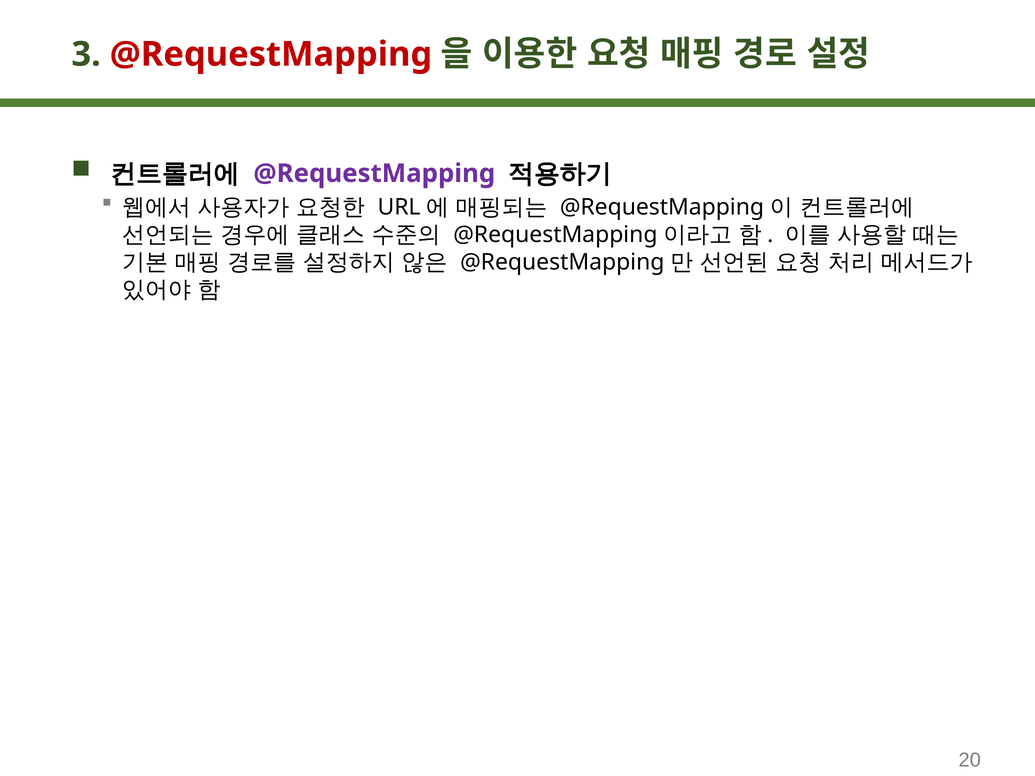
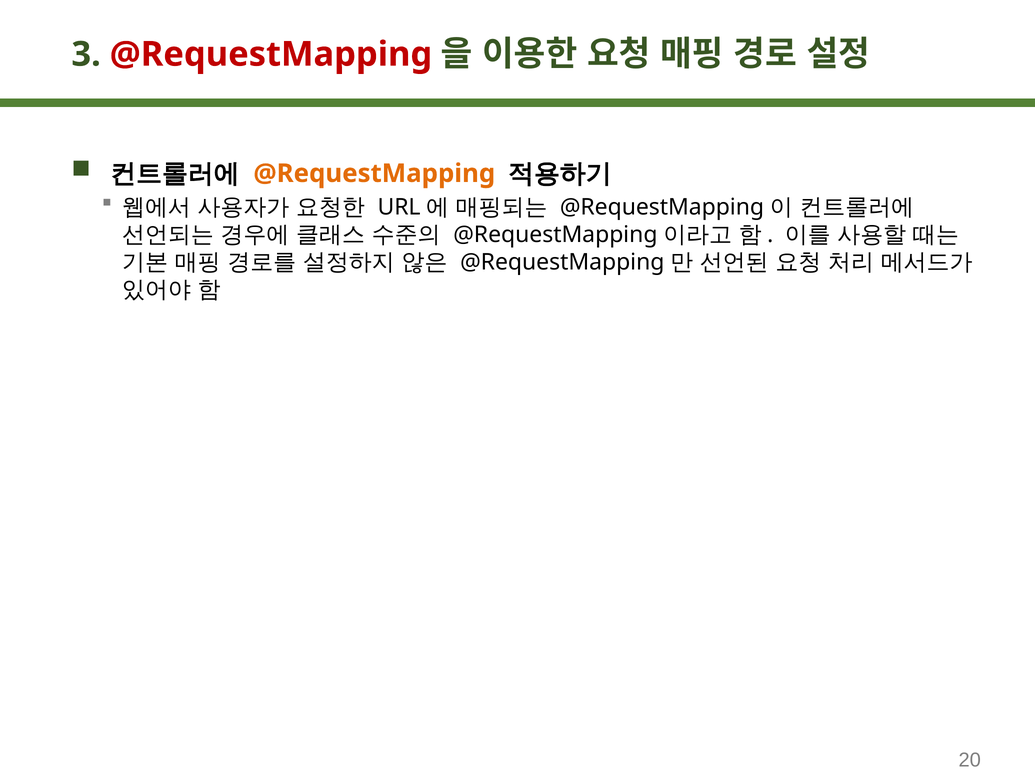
@RequestMapping at (374, 173) colour: purple -> orange
